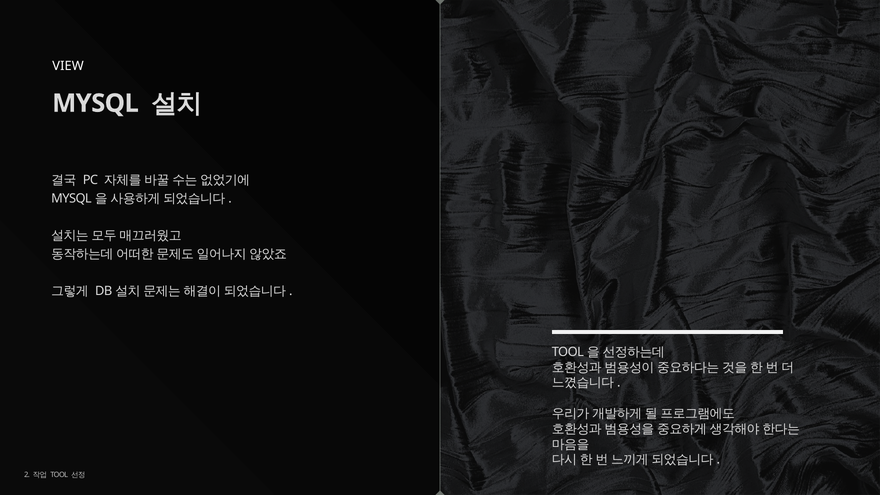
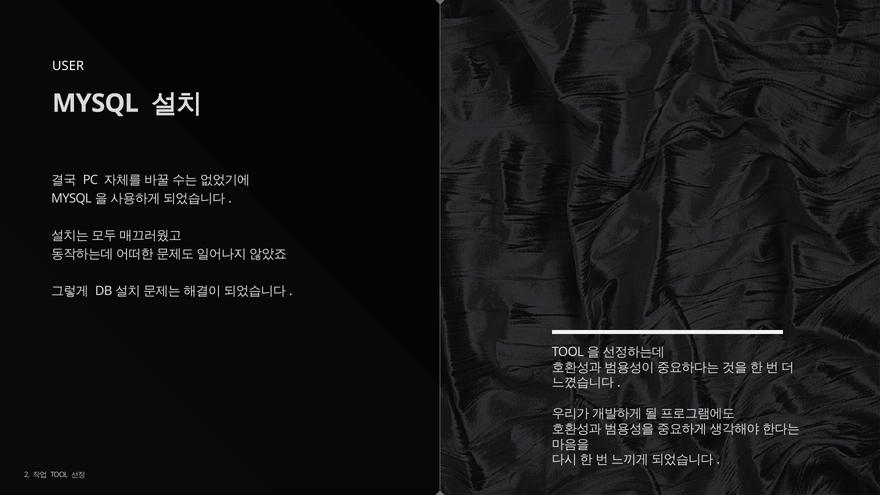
VIEW: VIEW -> USER
